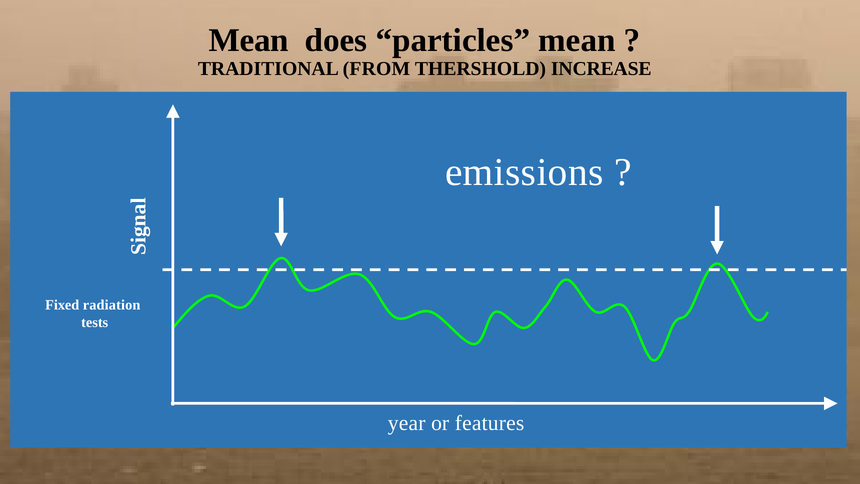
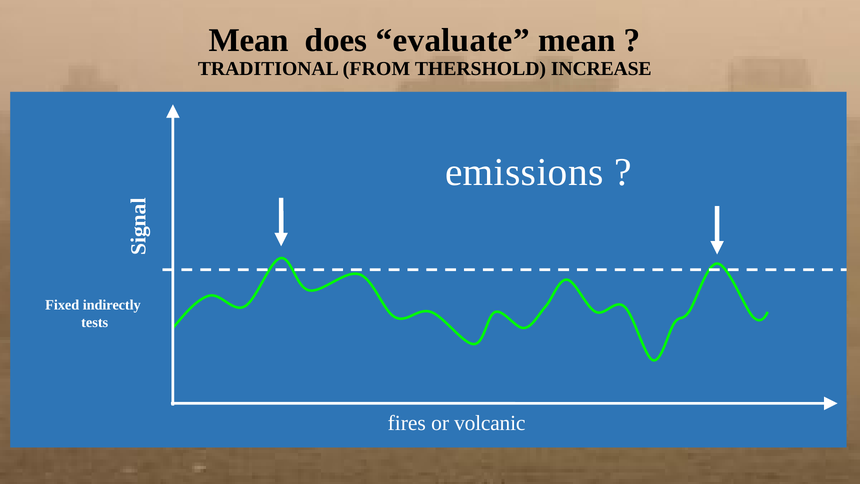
particles: particles -> evaluate
radiation: radiation -> indirectly
year: year -> fires
features: features -> volcanic
